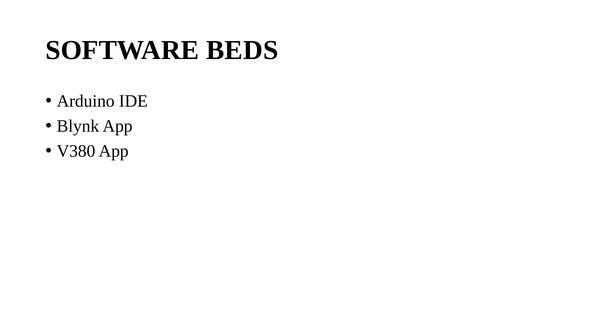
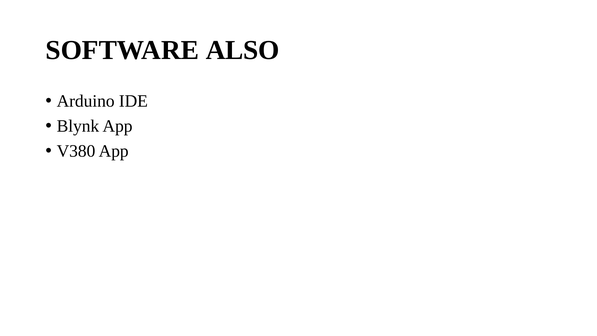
BEDS: BEDS -> ALSO
